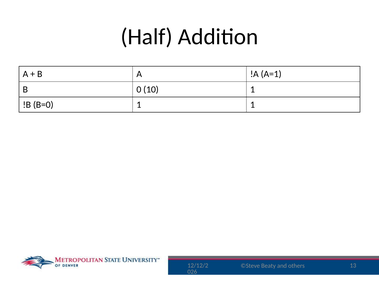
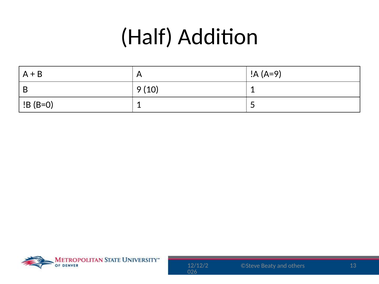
A=1: A=1 -> A=9
0: 0 -> 9
1 1: 1 -> 5
